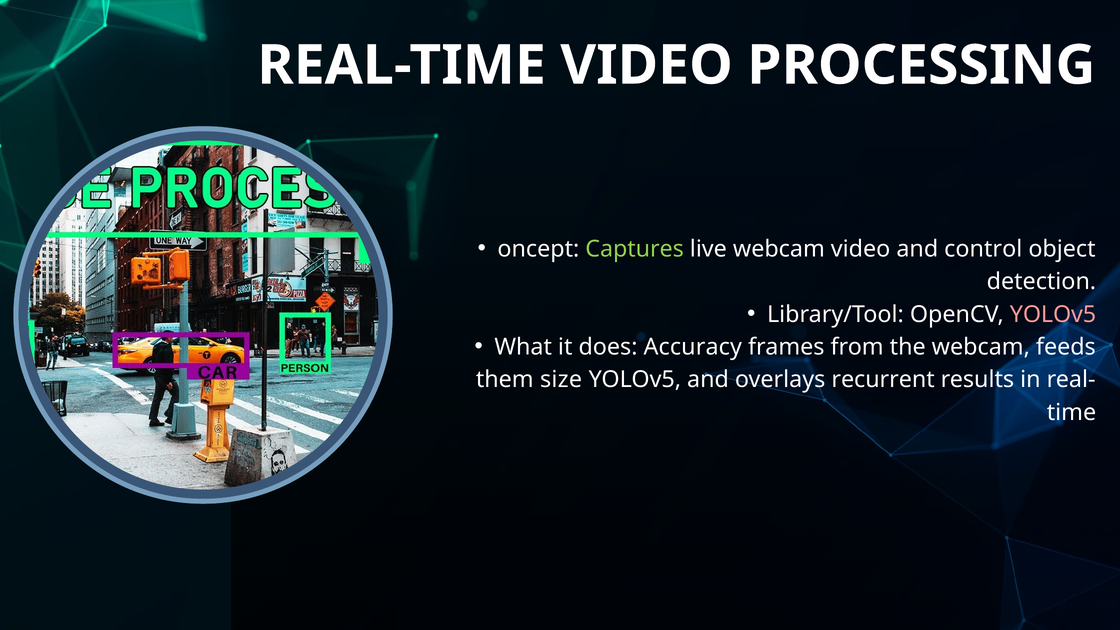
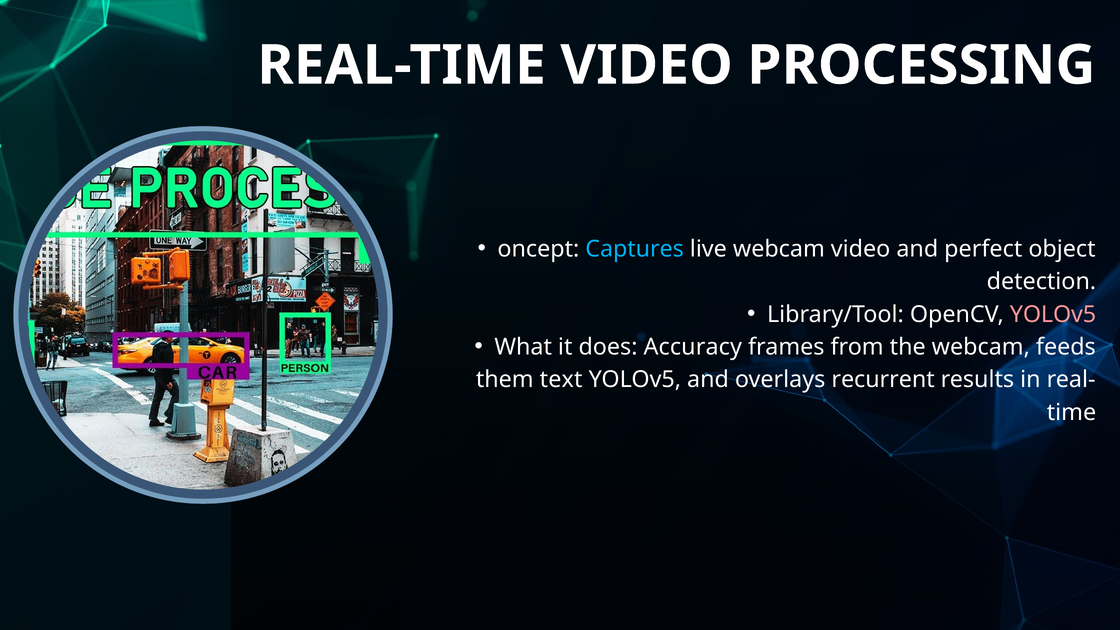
Captures colour: light green -> light blue
control: control -> perfect
size: size -> text
